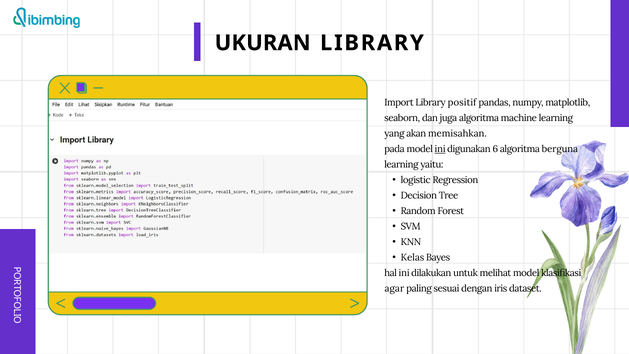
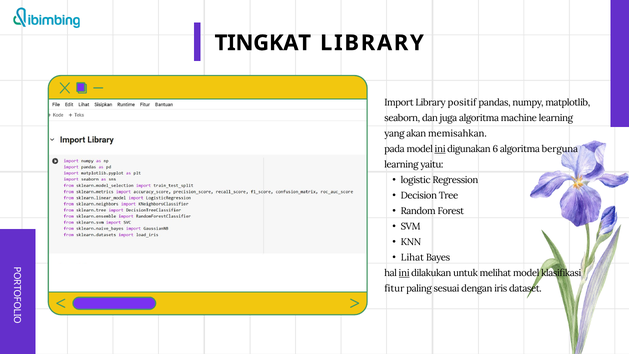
UKURAN: UKURAN -> TINGKAT
Kelas: Kelas -> Lihat
ini at (404, 273) underline: none -> present
agar: agar -> fitur
